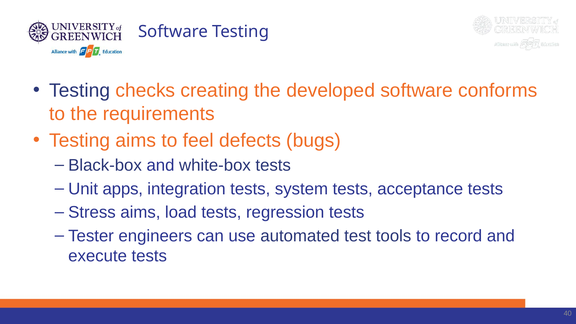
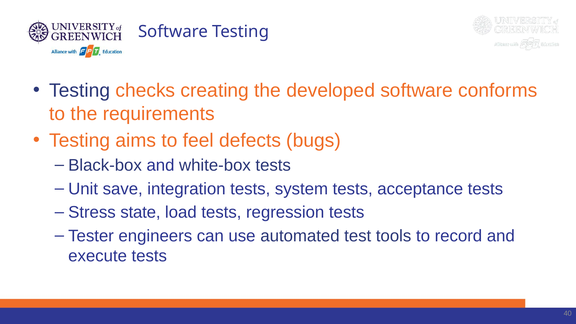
apps: apps -> save
Stress aims: aims -> state
